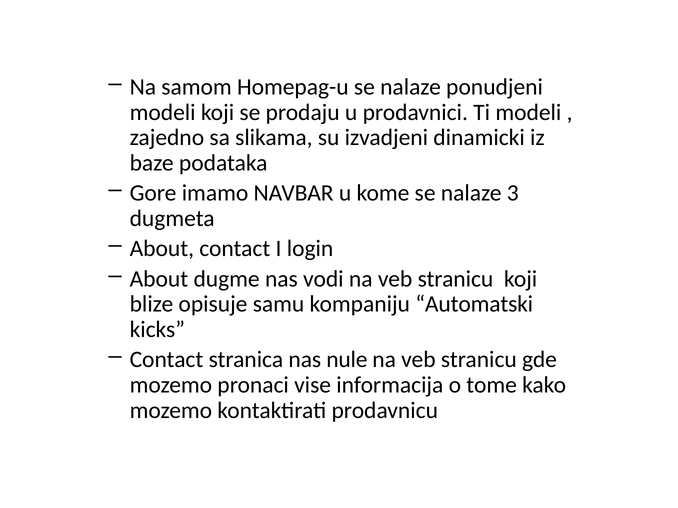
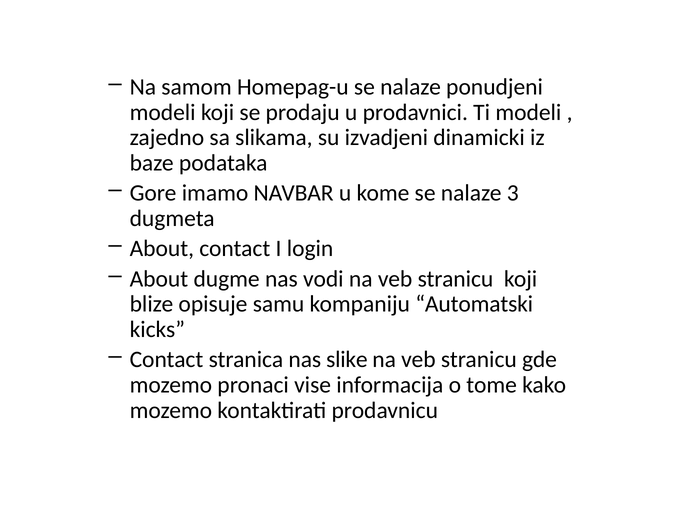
nule: nule -> slike
